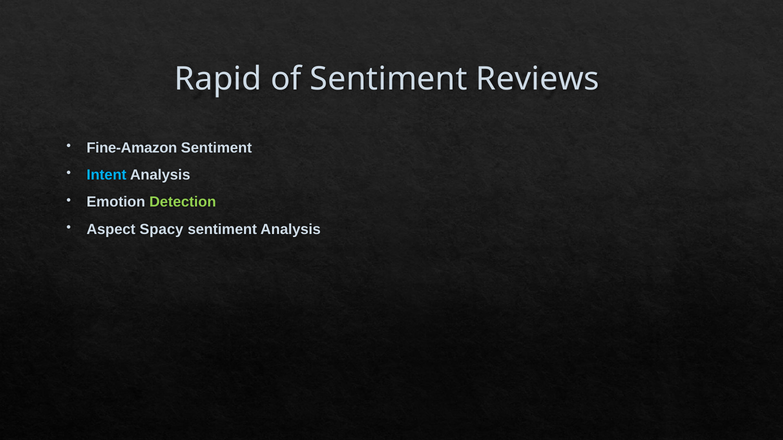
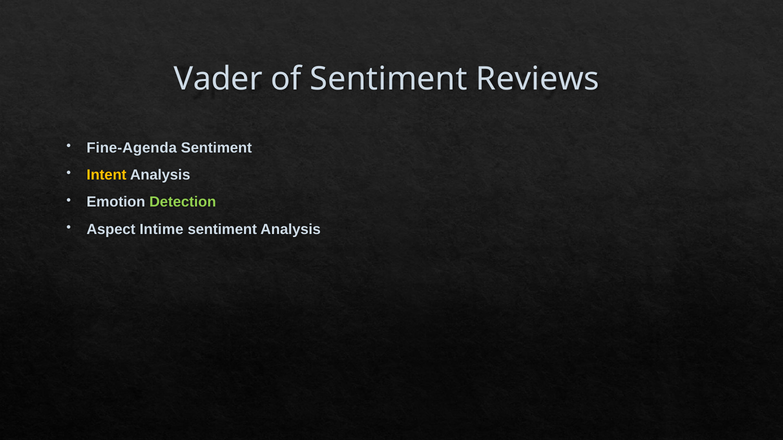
Rapid: Rapid -> Vader
Fine-Amazon: Fine-Amazon -> Fine-Agenda
Intent colour: light blue -> yellow
Spacy: Spacy -> Intime
